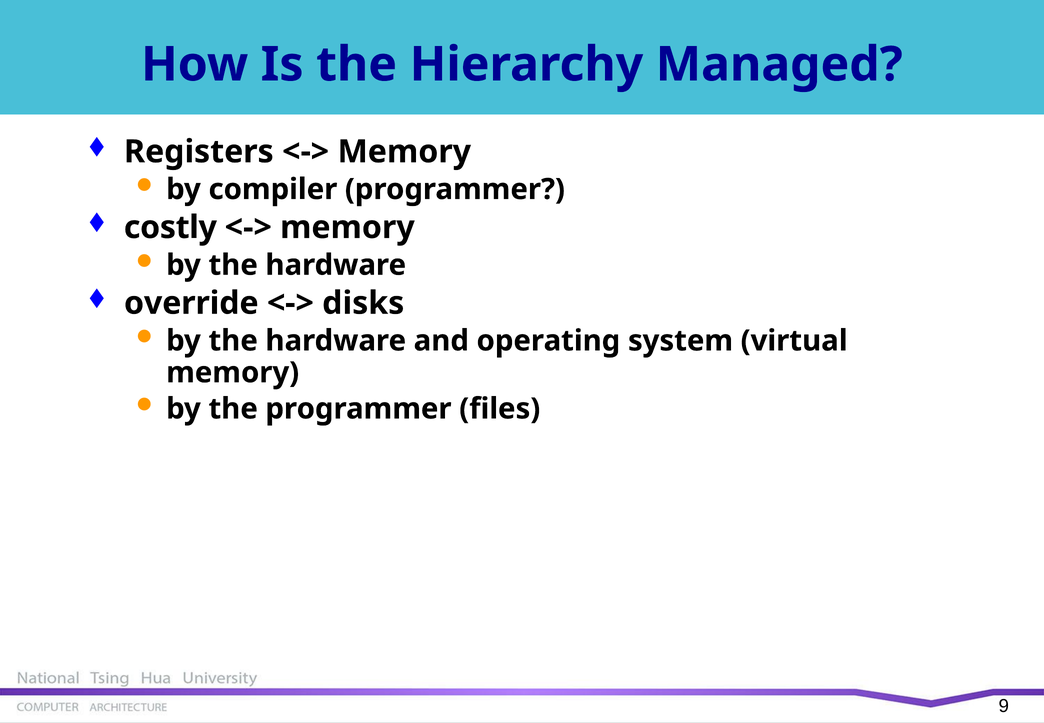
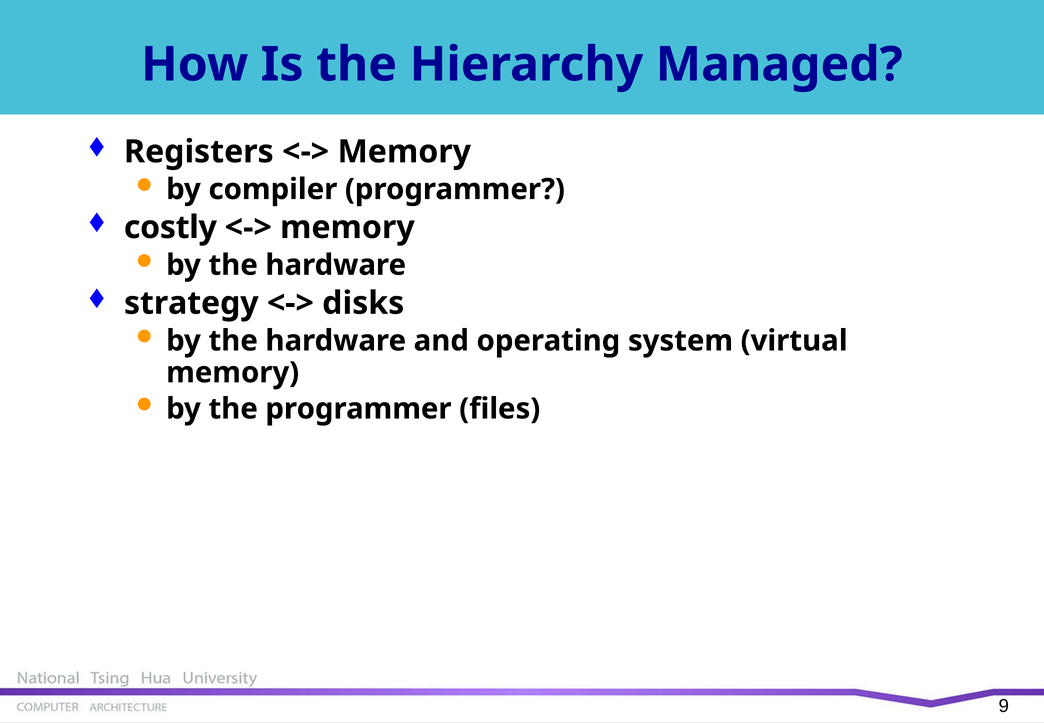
override: override -> strategy
